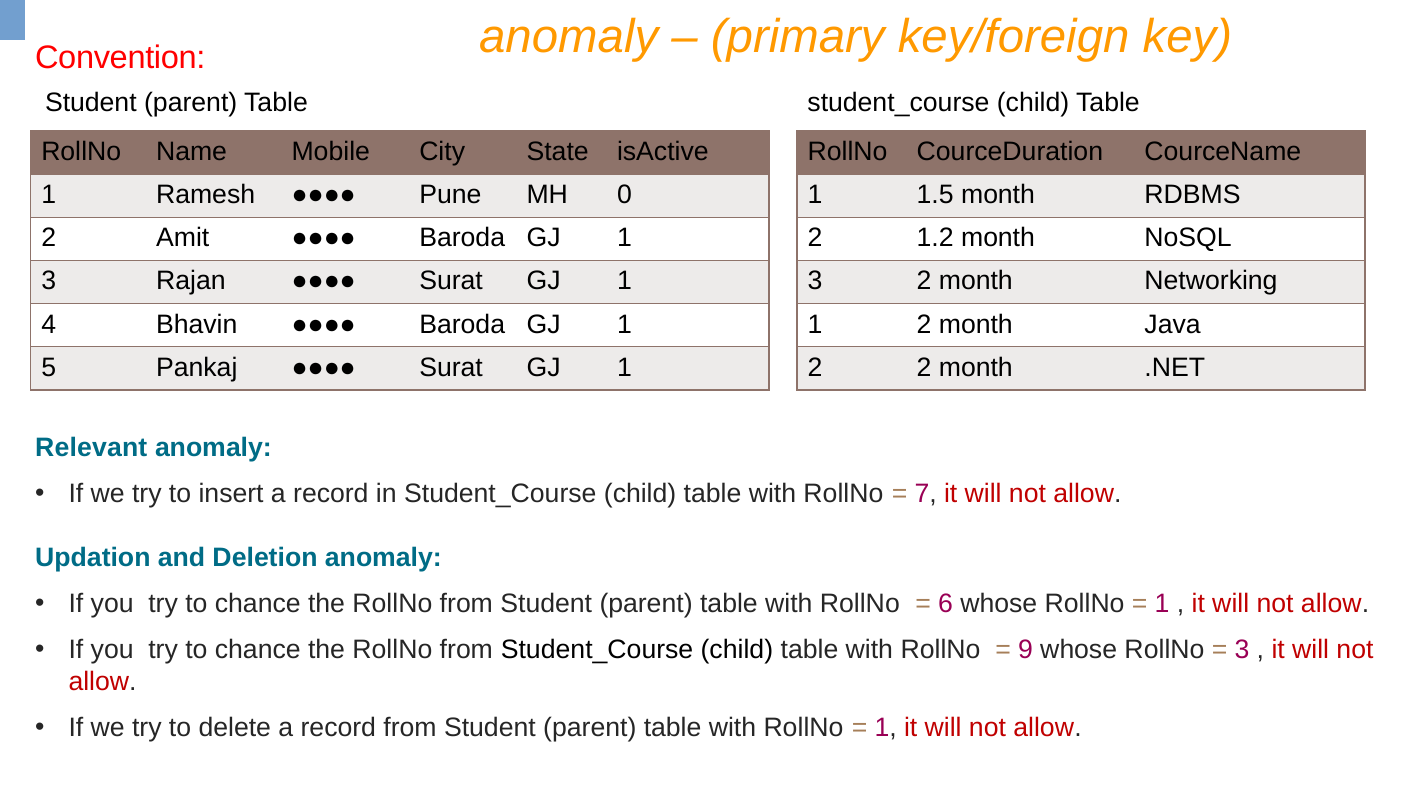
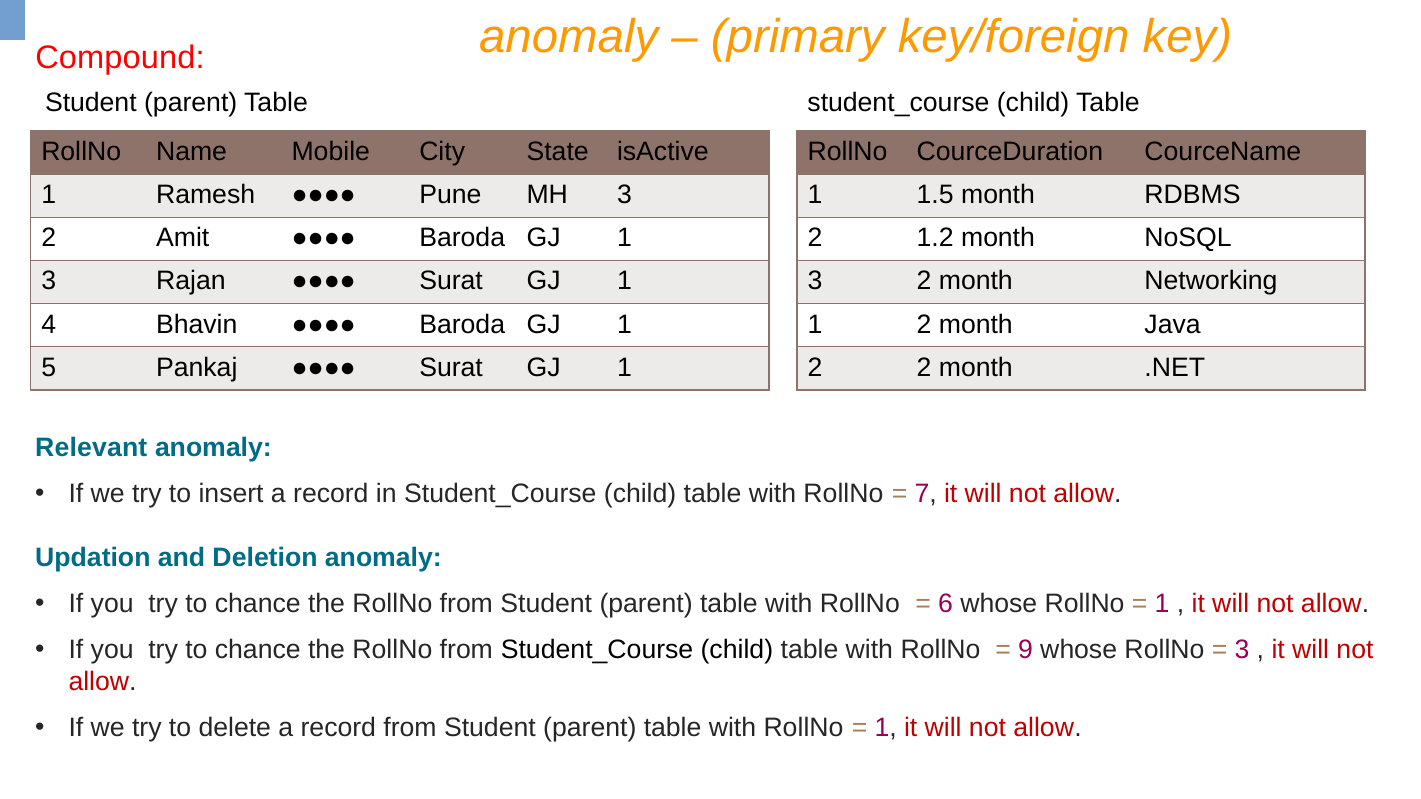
Convention: Convention -> Compound
MH 0: 0 -> 3
